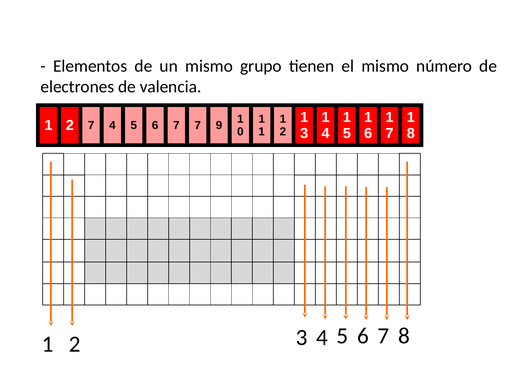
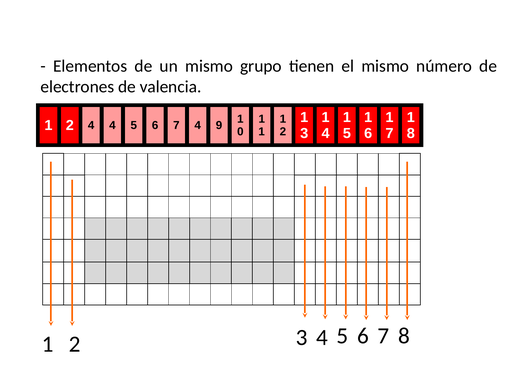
1 2 7: 7 -> 4
7 7: 7 -> 4
